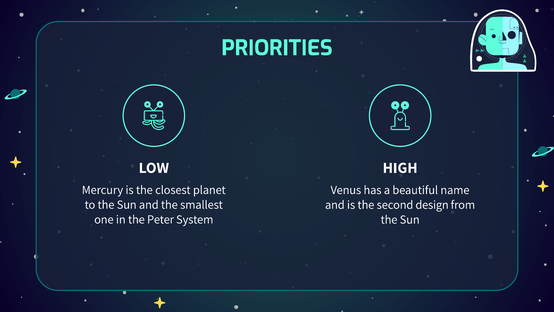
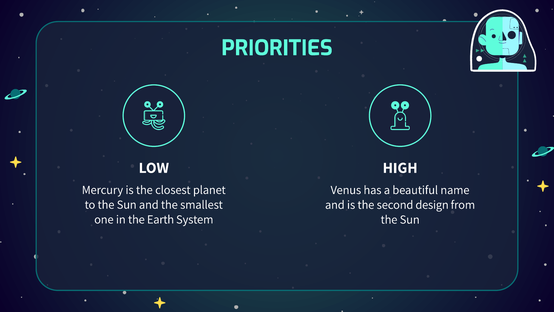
Peter: Peter -> Earth
